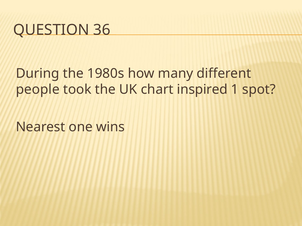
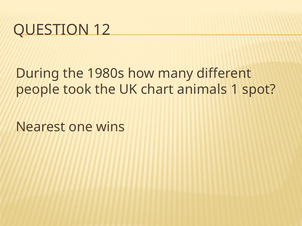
36: 36 -> 12
inspired: inspired -> animals
